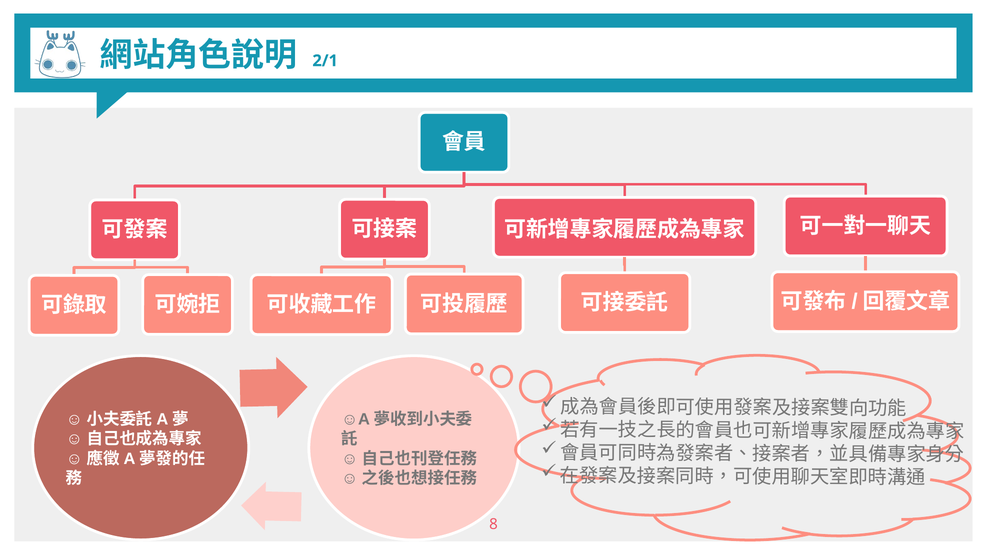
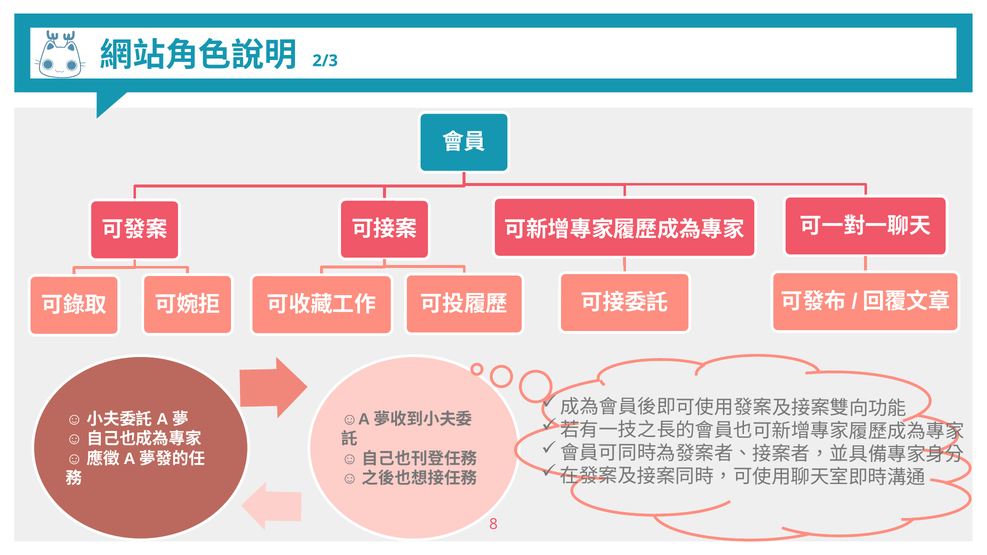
2/1: 2/1 -> 2/3
